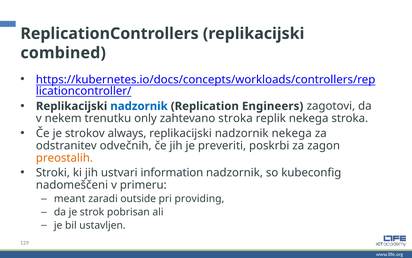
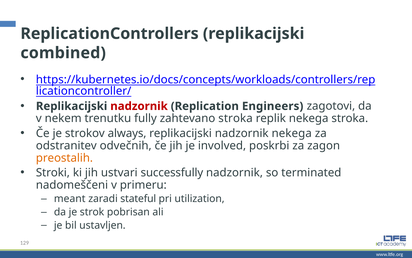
nadzornik at (139, 106) colour: blue -> red
only: only -> fully
preveriti: preveriti -> involved
information: information -> successfully
kubeconfig: kubeconfig -> terminated
outside: outside -> stateful
providing: providing -> utilization
